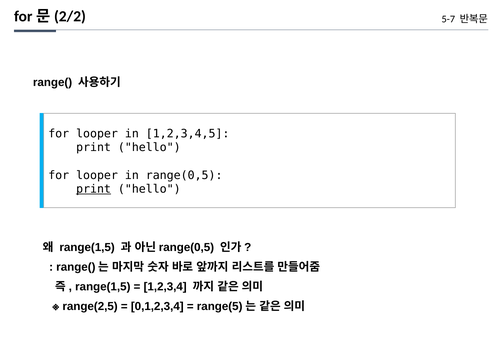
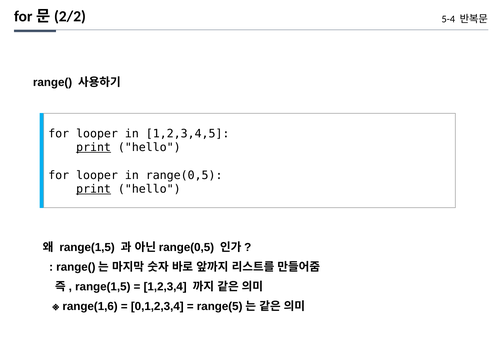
5-7: 5-7 -> 5-4
print at (94, 148) underline: none -> present
range(2,5: range(2,5 -> range(1,6
